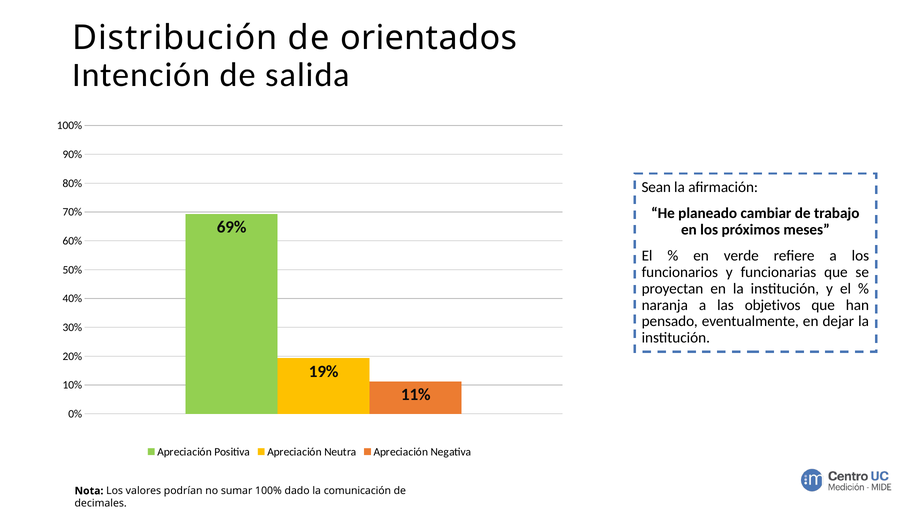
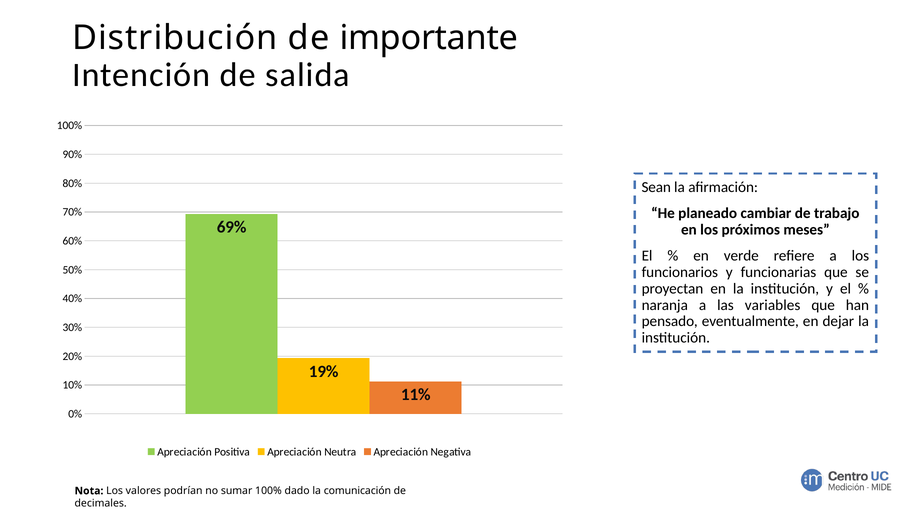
orientados: orientados -> importante
objetivos: objetivos -> variables
